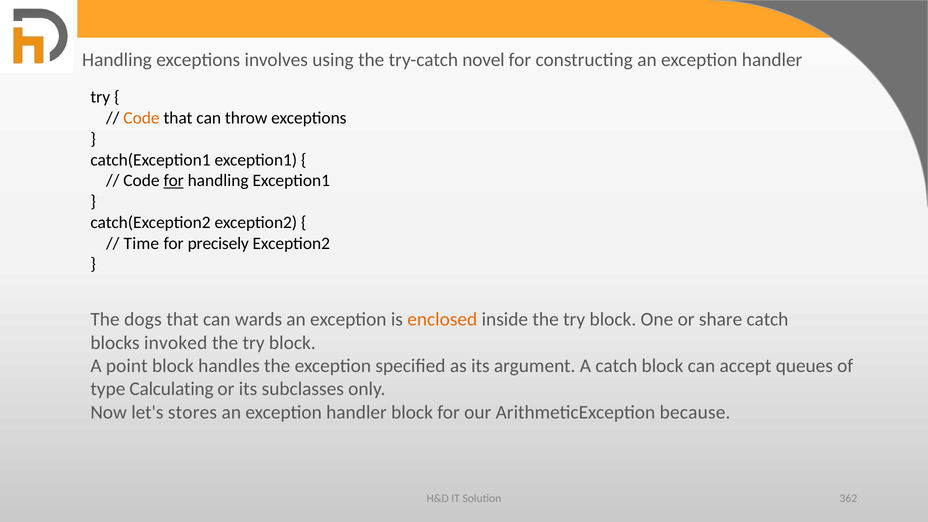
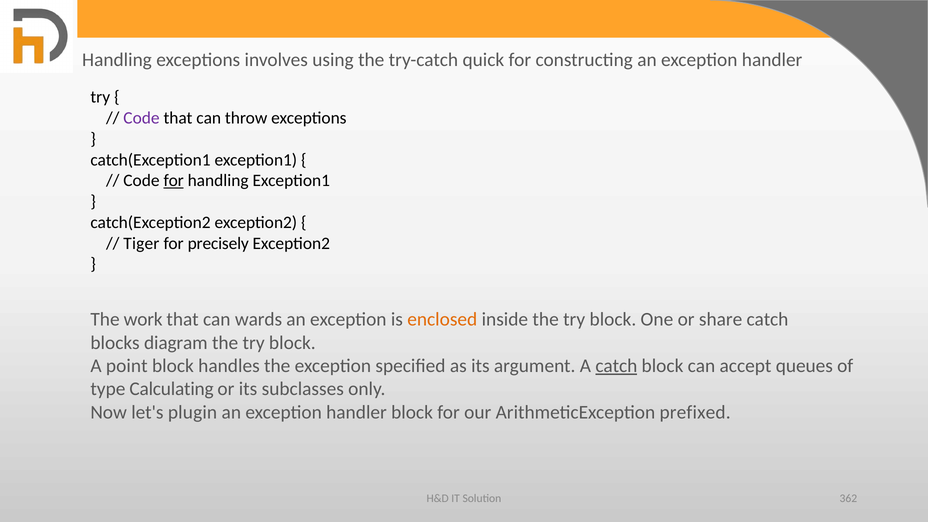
novel: novel -> quick
Code at (141, 118) colour: orange -> purple
Time: Time -> Tiger
dogs: dogs -> work
invoked: invoked -> diagram
catch at (616, 366) underline: none -> present
stores: stores -> plugin
because: because -> prefixed
